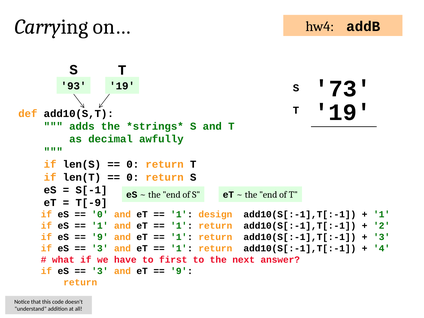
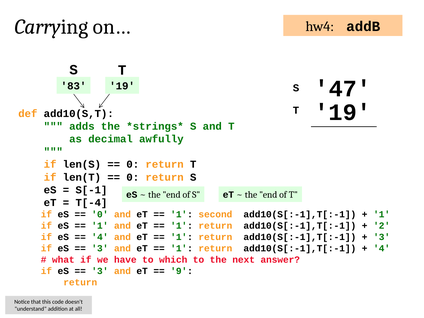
73: 73 -> 47
93: 93 -> 83
T[-9: T[-9 -> T[-4
design: design -> second
9 at (100, 237): 9 -> 4
first: first -> which
